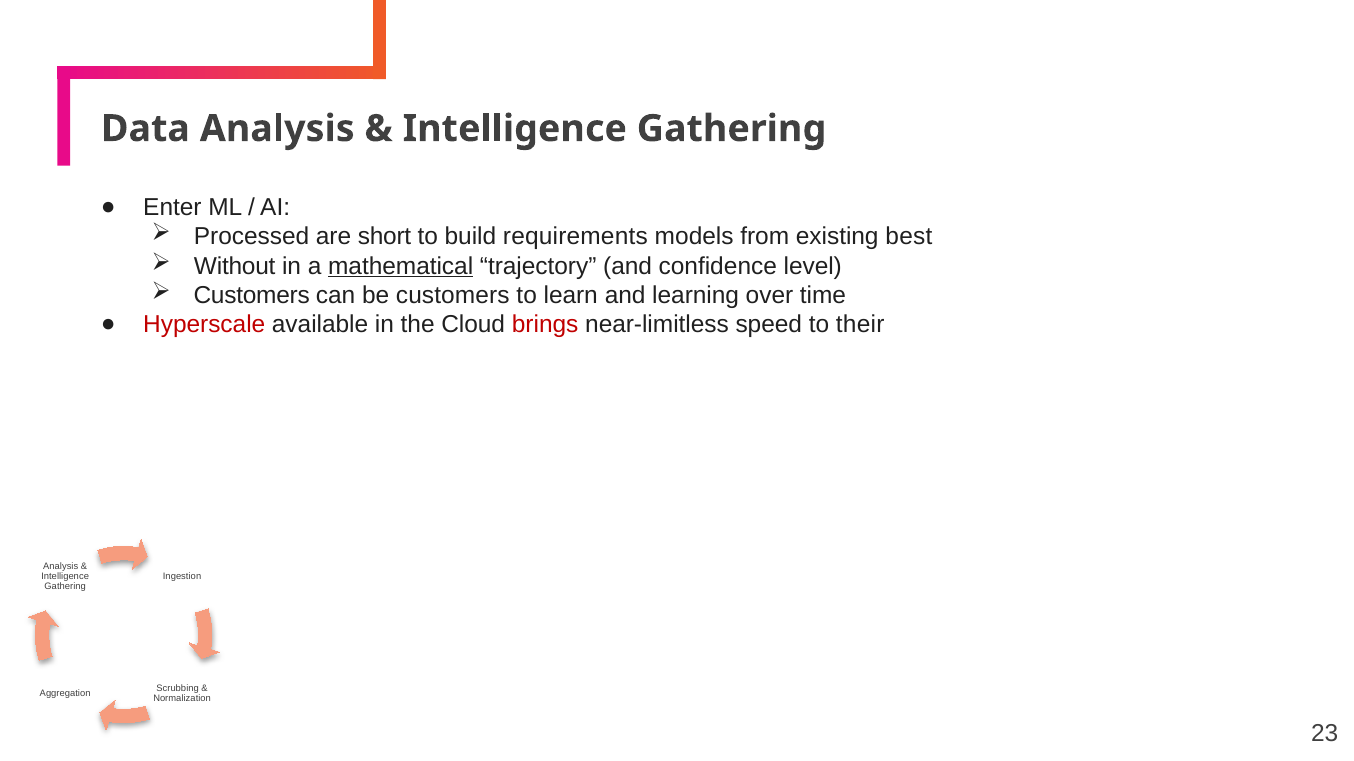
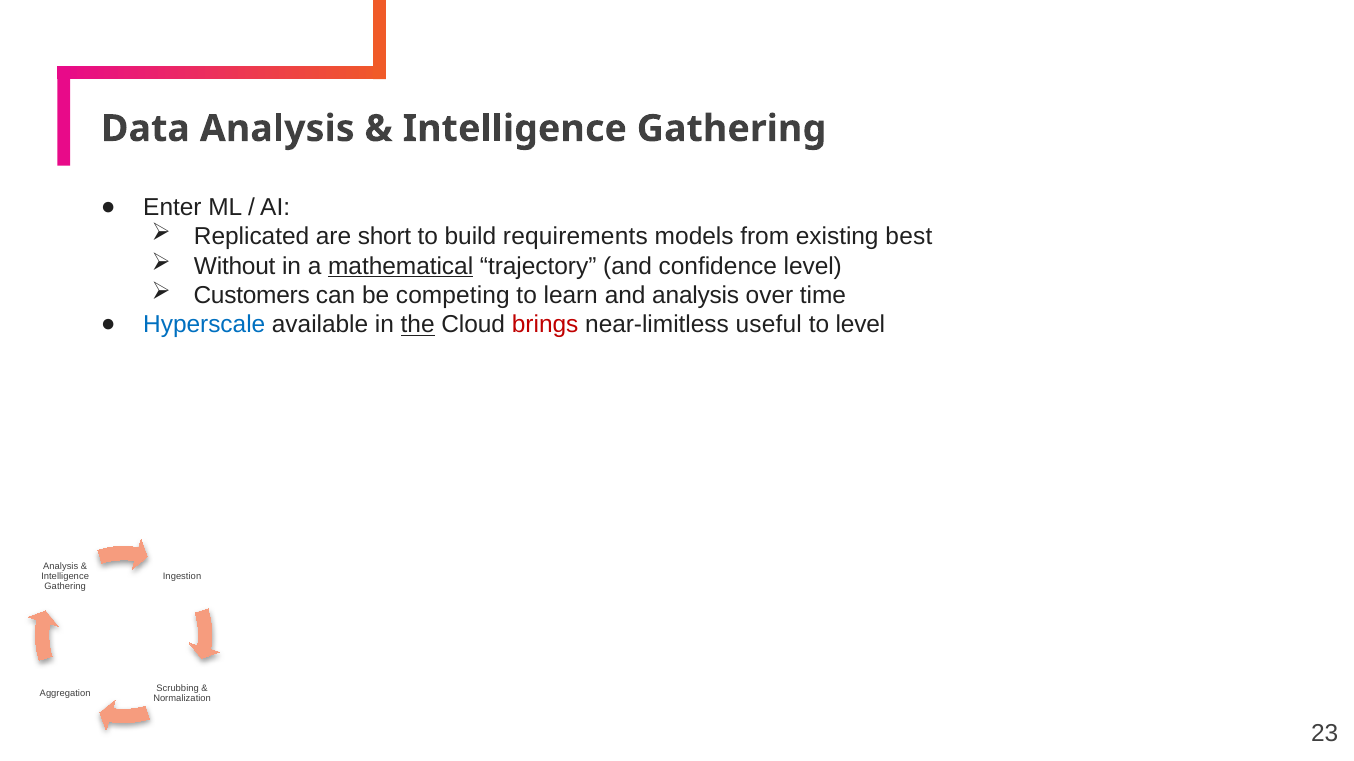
Processed: Processed -> Replicated
be customers: customers -> competing
and learning: learning -> analysis
Hyperscale colour: red -> blue
the underline: none -> present
speed: speed -> useful
to their: their -> level
